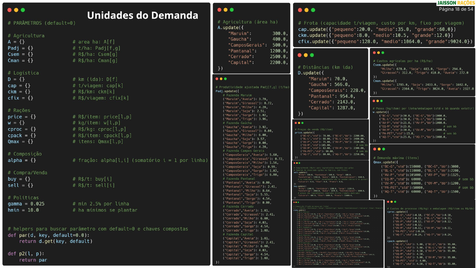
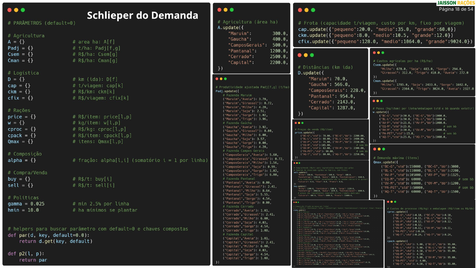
Unidades: Unidades -> Schlieper
